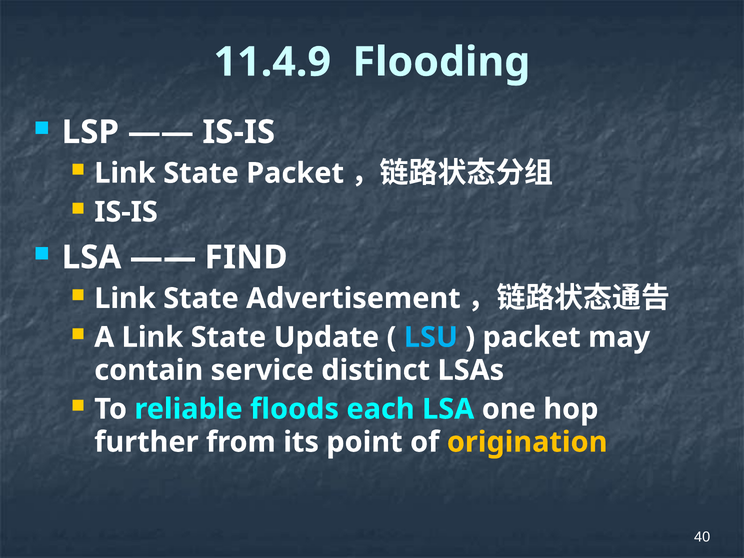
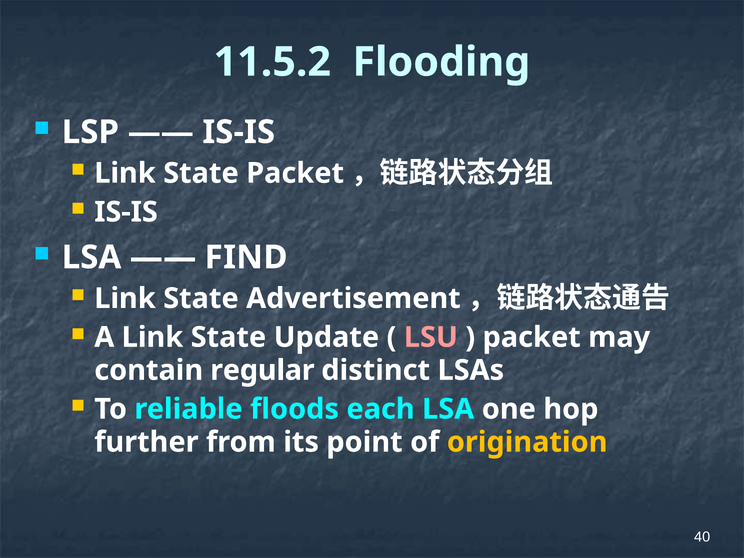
11.4.9: 11.4.9 -> 11.5.2
LSU colour: light blue -> pink
service: service -> regular
